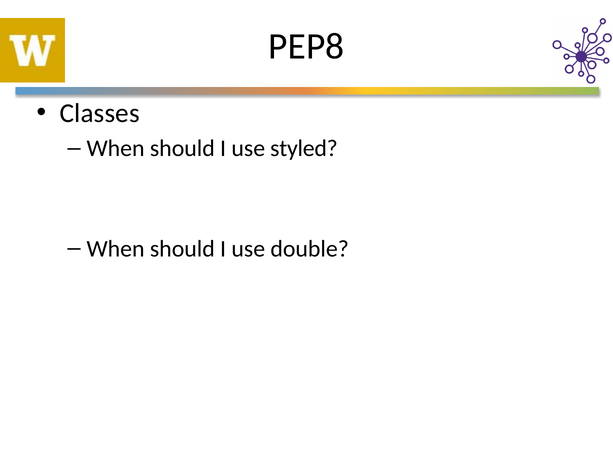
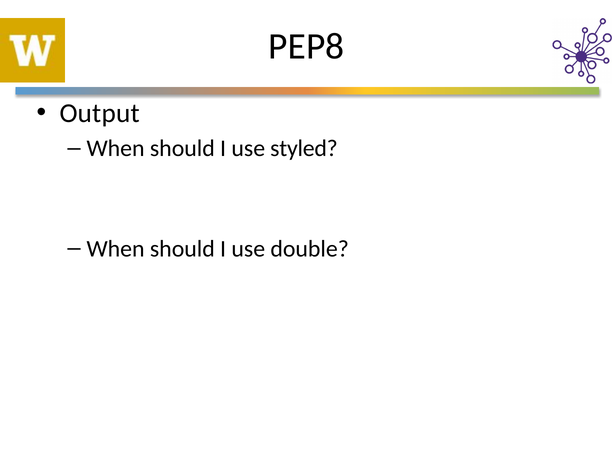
Classes: Classes -> Output
